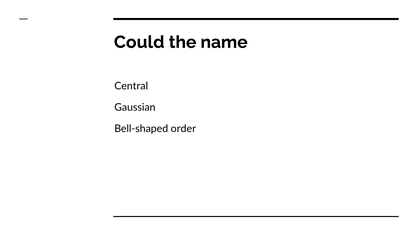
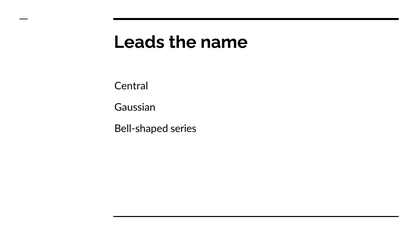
Could: Could -> Leads
order: order -> series
